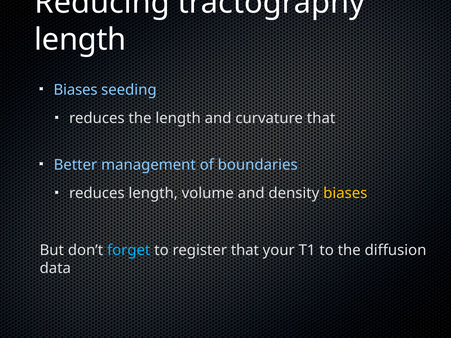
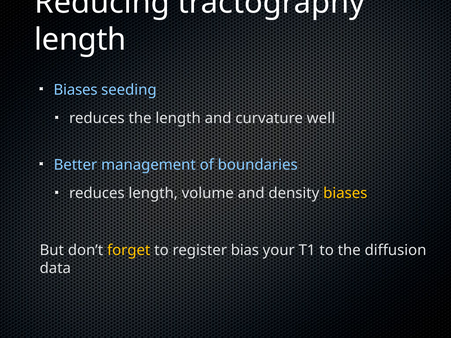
curvature that: that -> well
forget colour: light blue -> yellow
register that: that -> bias
